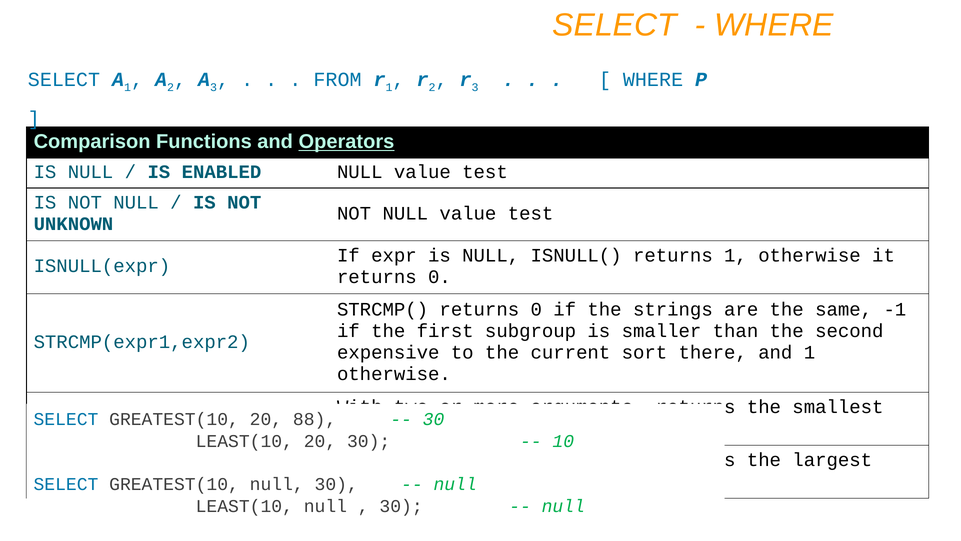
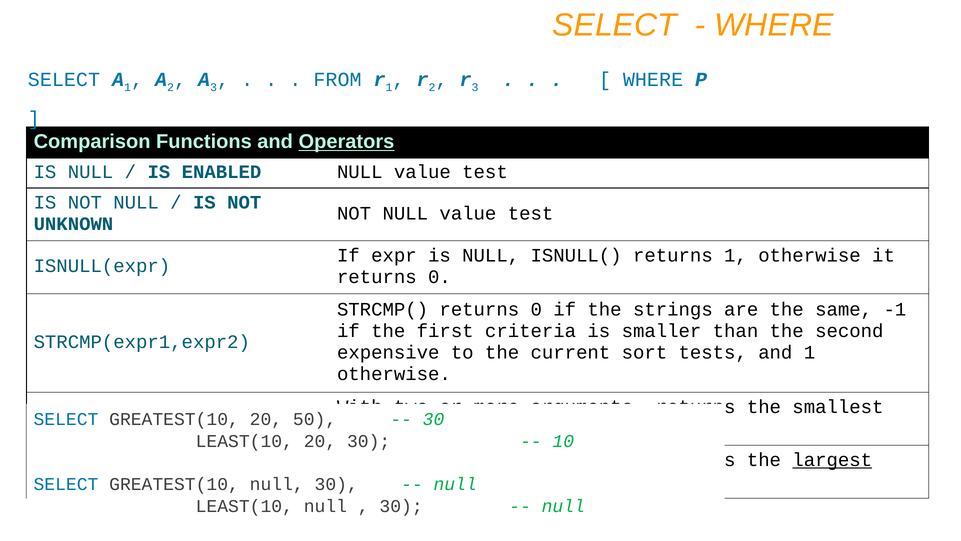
subgroup: subgroup -> criteria
there: there -> tests
88: 88 -> 50
largest underline: none -> present
